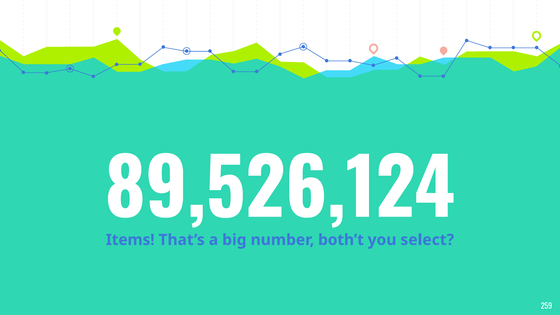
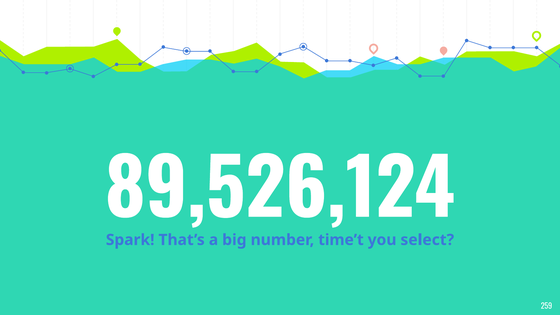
Items: Items -> Spark
both’t: both’t -> time’t
